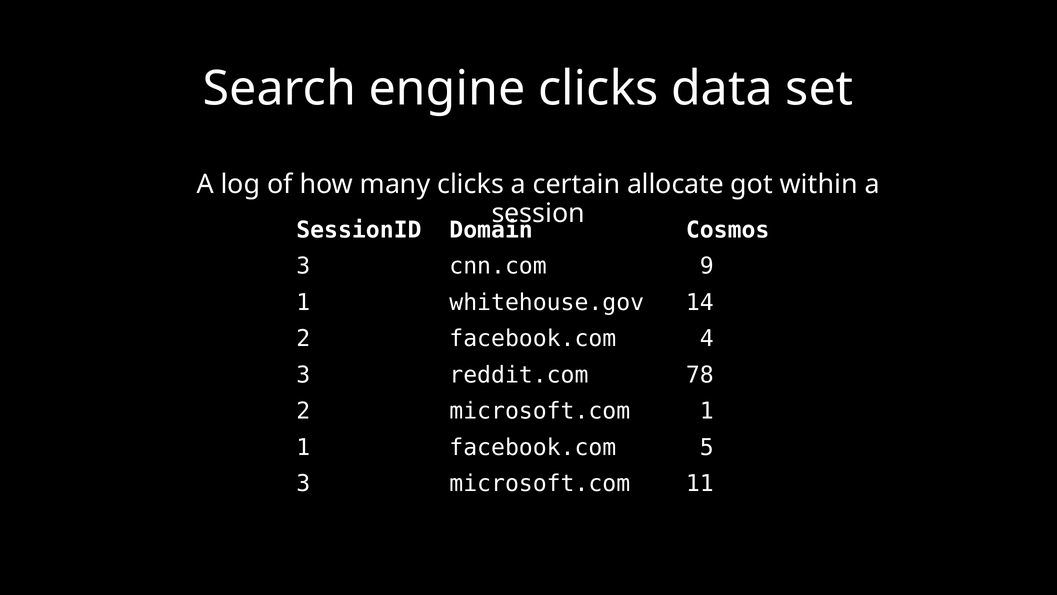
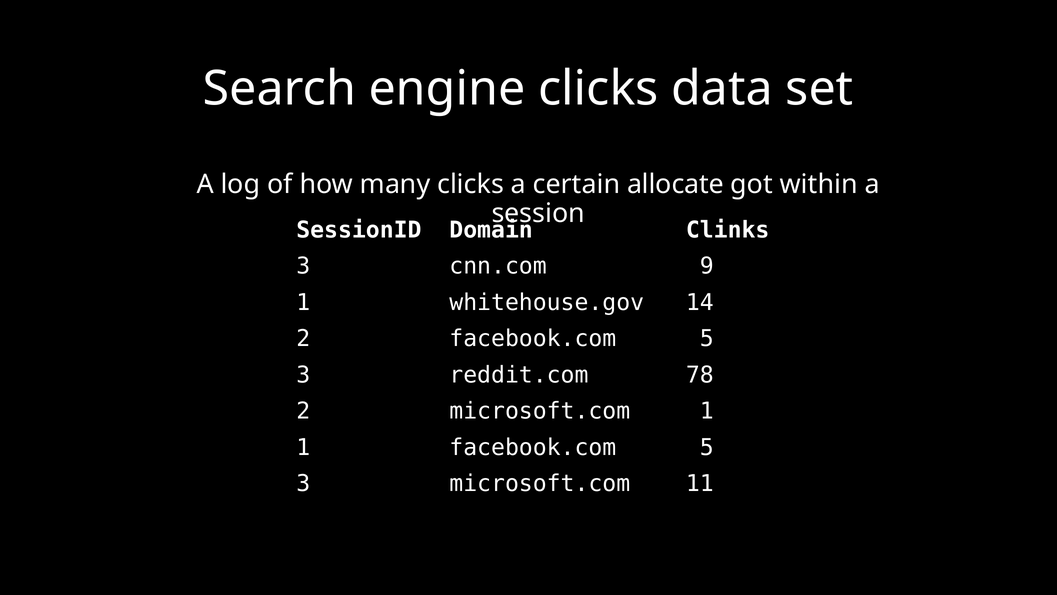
Cosmos: Cosmos -> Clinks
2 facebook.com 4: 4 -> 5
